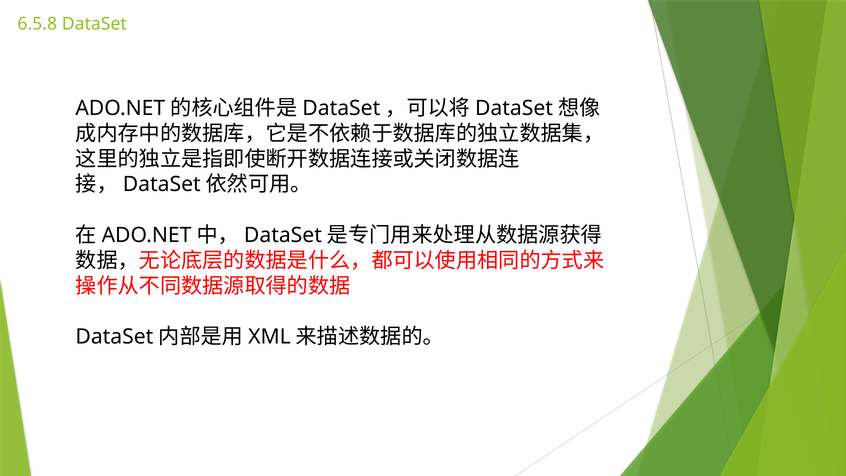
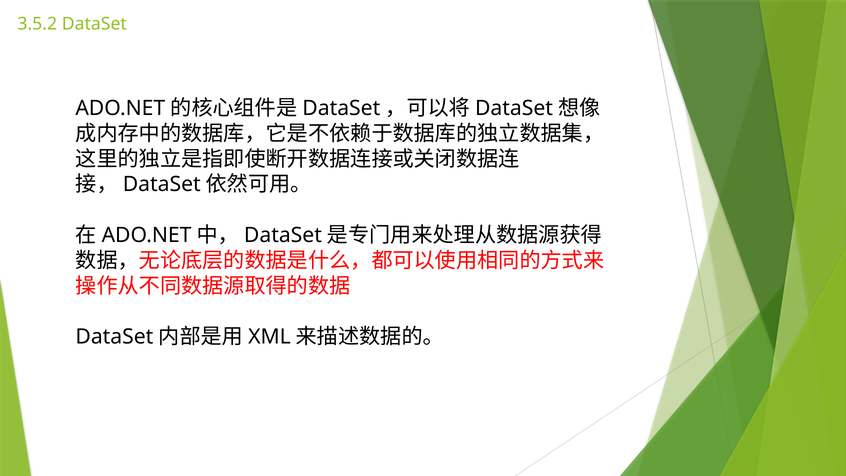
6.5.8: 6.5.8 -> 3.5.2
